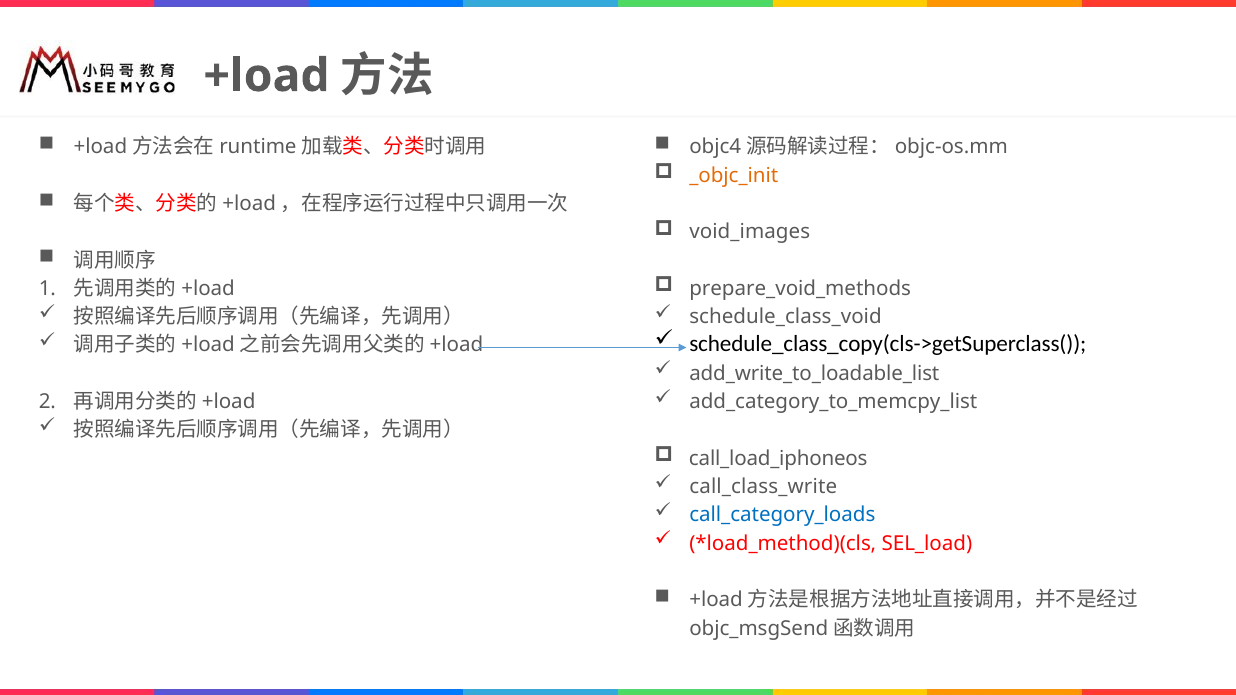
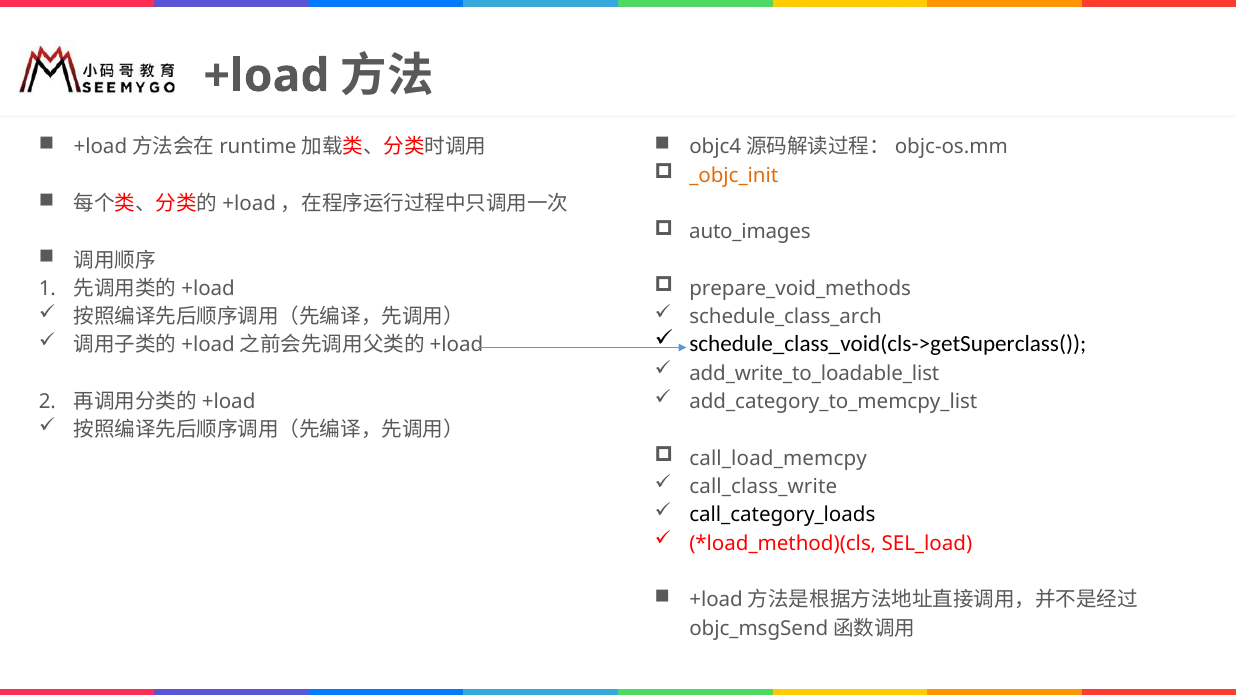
void_images: void_images -> auto_images
schedule_class_void: schedule_class_void -> schedule_class_arch
schedule_class_copy(cls->getSuperclass(: schedule_class_copy(cls->getSuperclass( -> schedule_class_void(cls->getSuperclass(
call_load_iphoneos: call_load_iphoneos -> call_load_memcpy
call_category_loads colour: blue -> black
